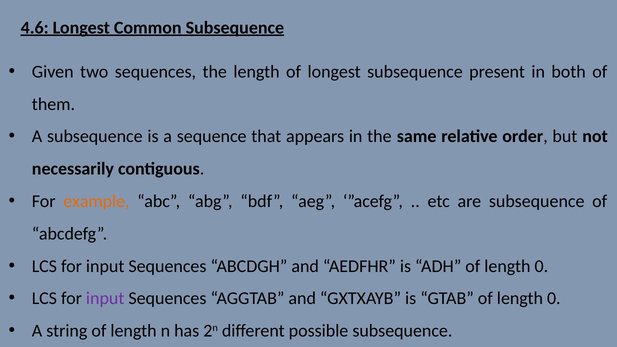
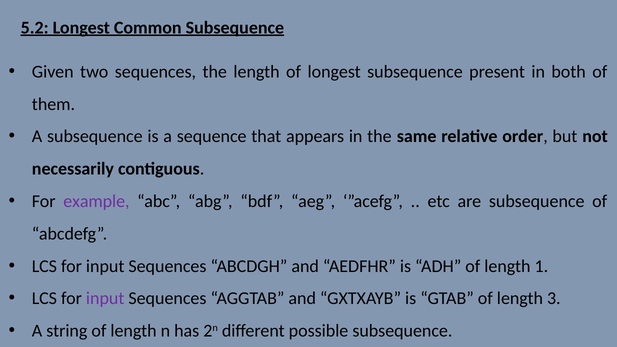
4.6: 4.6 -> 5.2
example colour: orange -> purple
ADH of length 0: 0 -> 1
GTAB of length 0: 0 -> 3
